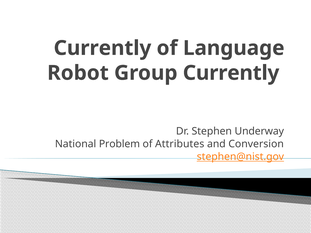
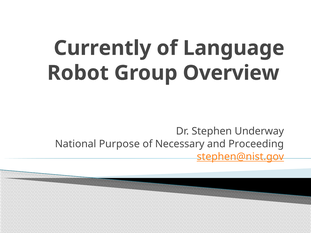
Group Currently: Currently -> Overview
Problem: Problem -> Purpose
Attributes: Attributes -> Necessary
Conversion: Conversion -> Proceeding
